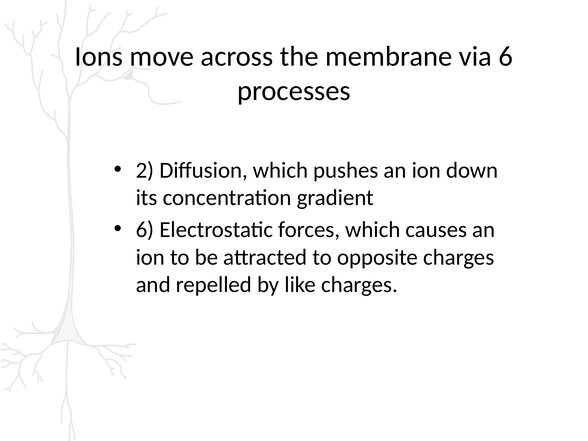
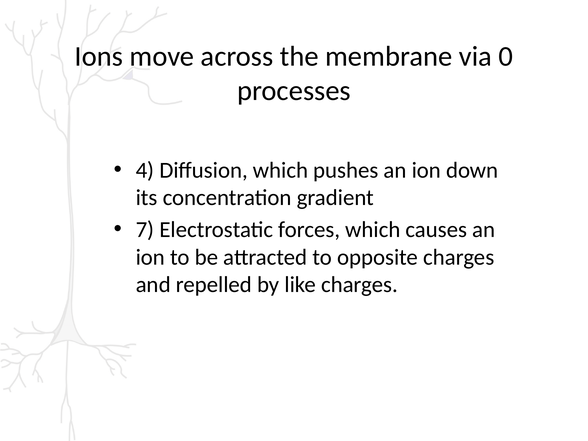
via 6: 6 -> 0
2: 2 -> 4
6 at (145, 230): 6 -> 7
